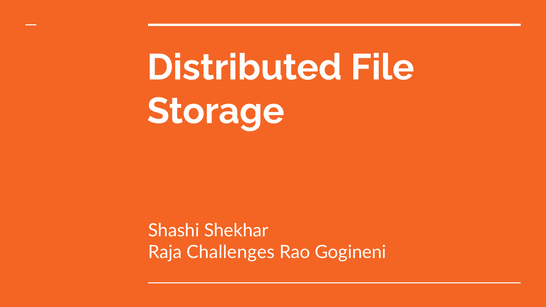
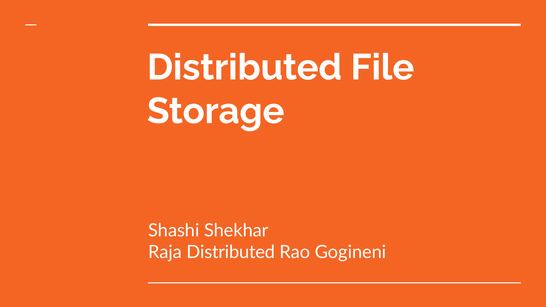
Raja Challenges: Challenges -> Distributed
